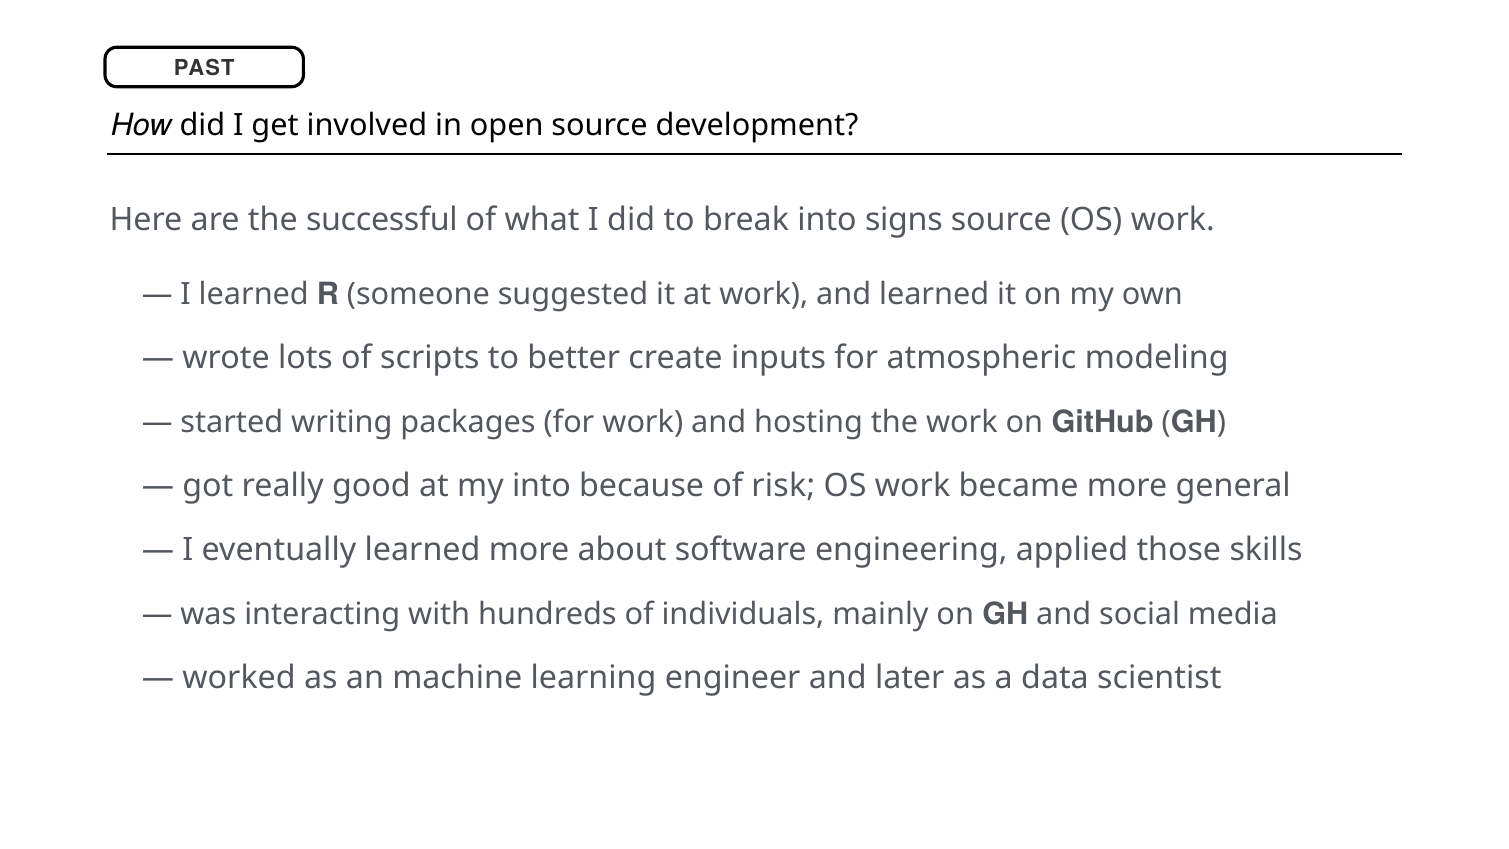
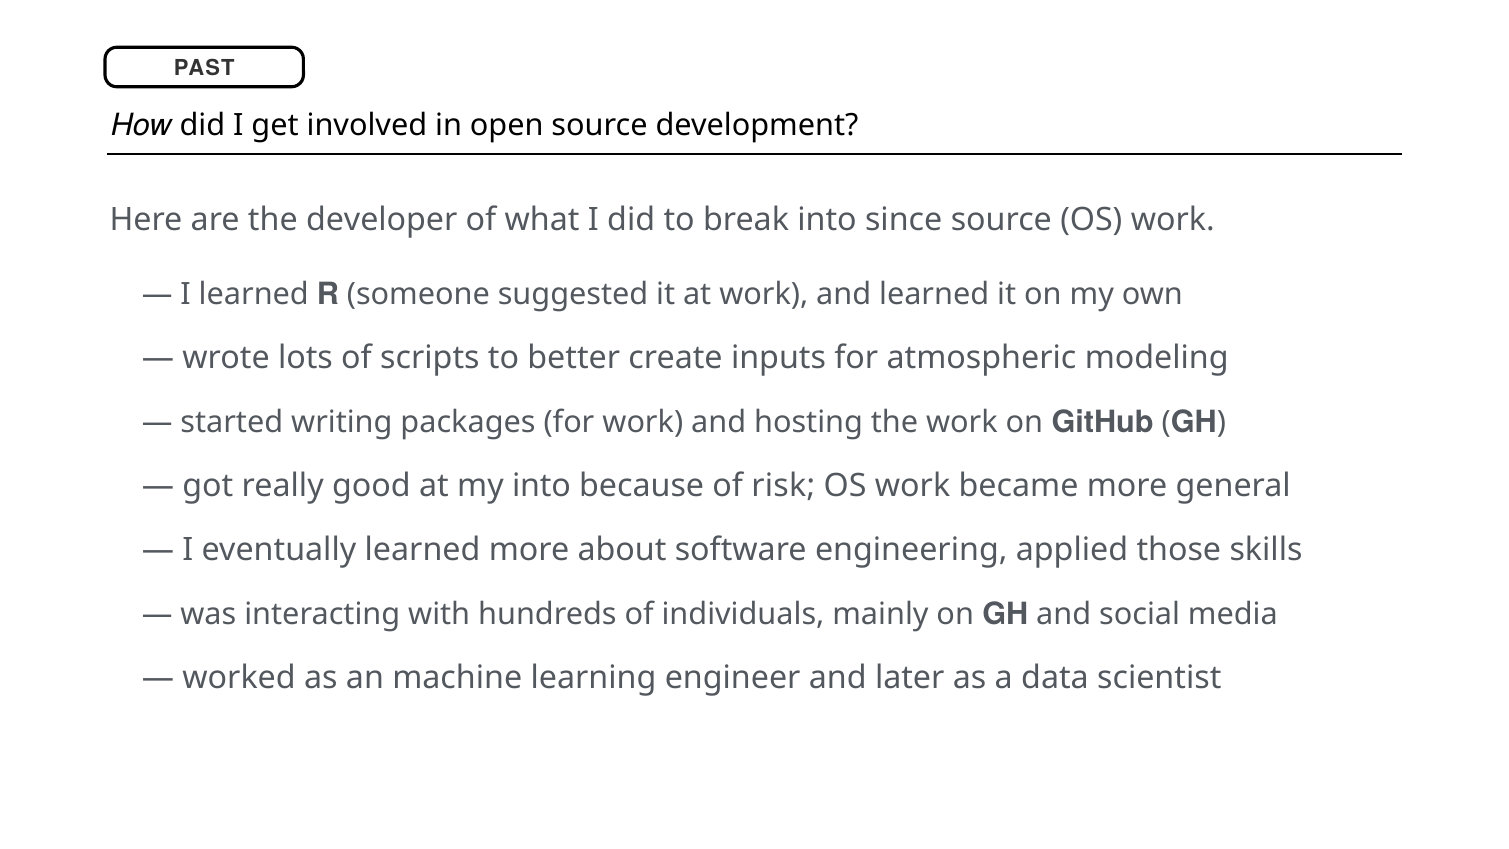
successful: successful -> developer
signs: signs -> since
